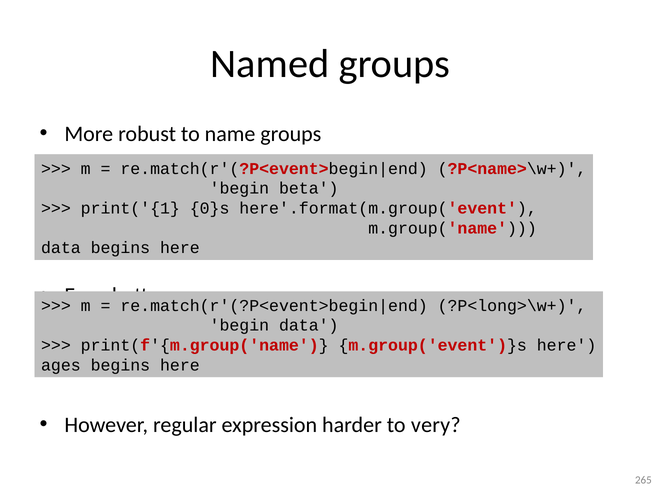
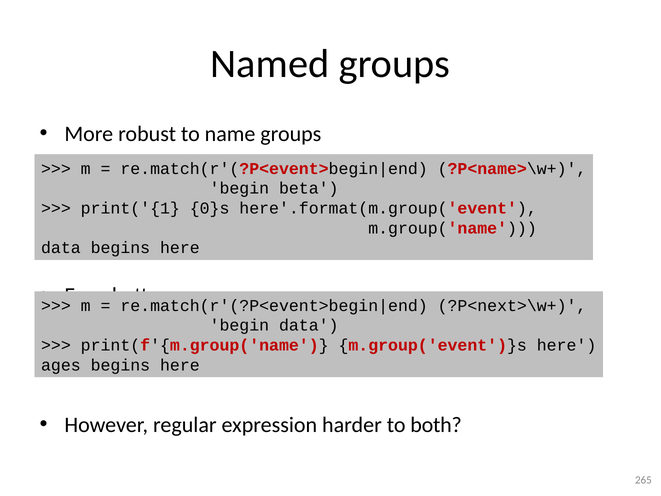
?P<long>\w+: ?P<long>\w+ -> ?P<next>\w+
very: very -> both
